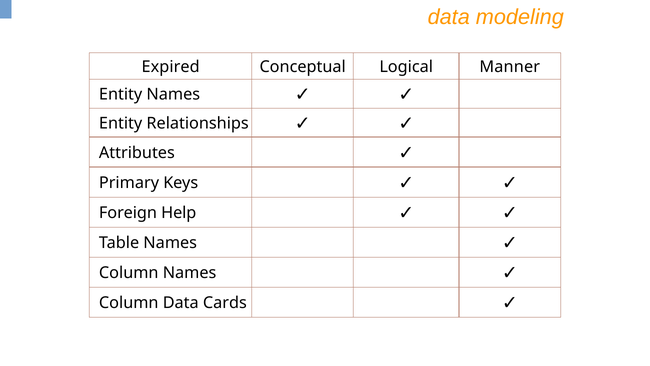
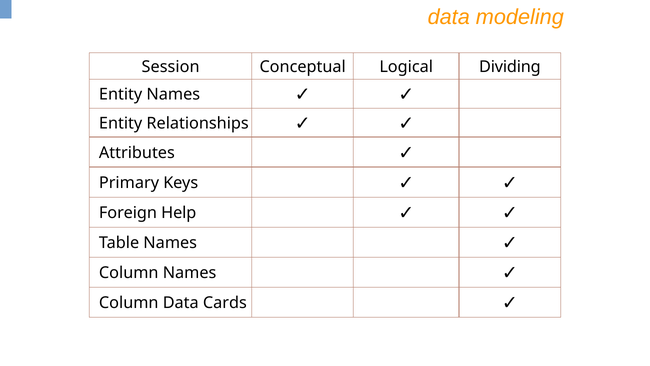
Expired: Expired -> Session
Manner: Manner -> Dividing
